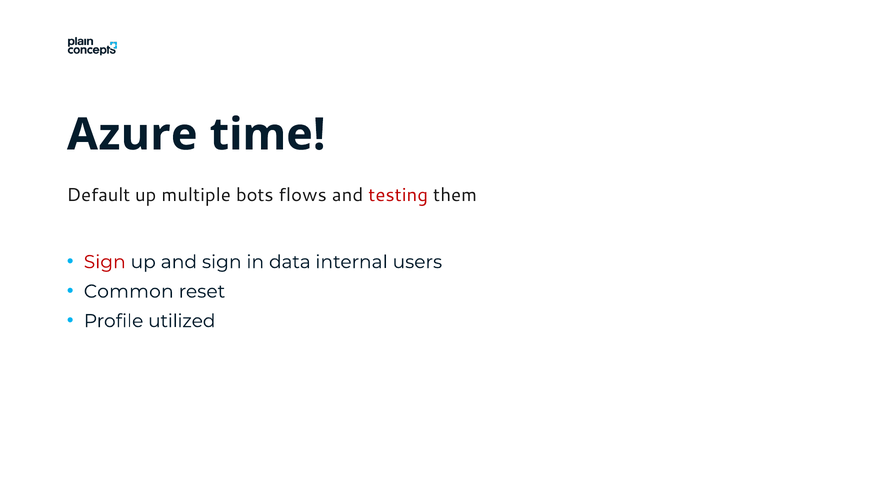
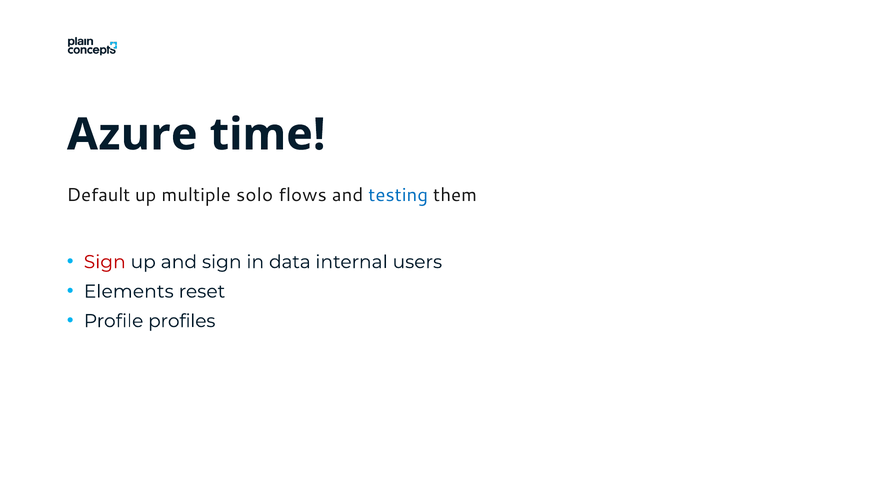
bots: bots -> solo
testing colour: red -> blue
Common: Common -> Elements
utilized: utilized -> profiles
